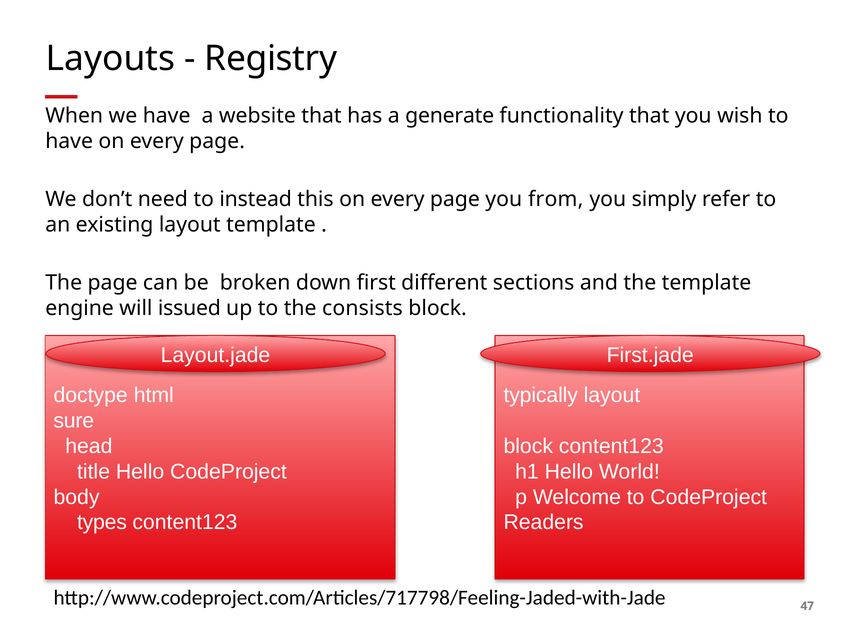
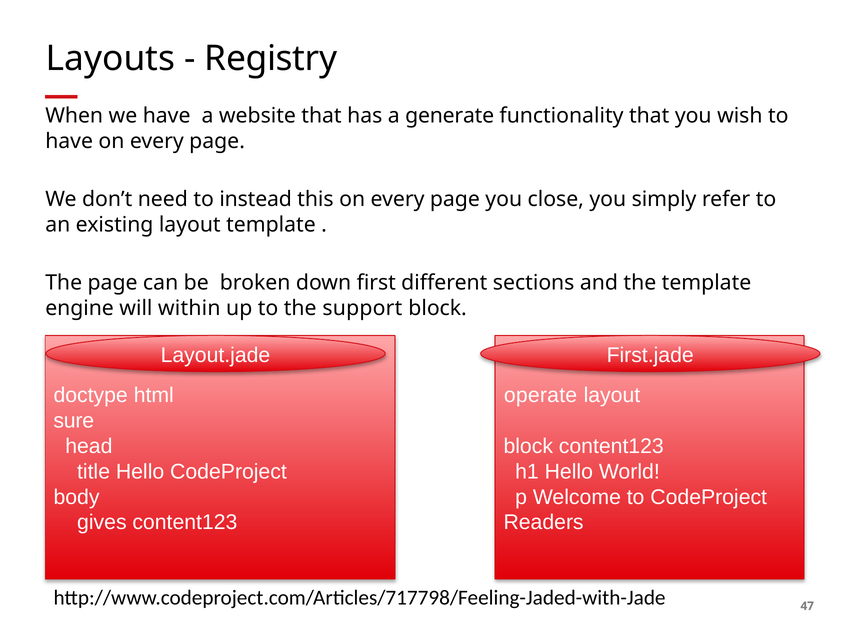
from: from -> close
issued: issued -> within
consists: consists -> support
typically: typically -> operate
types: types -> gives
